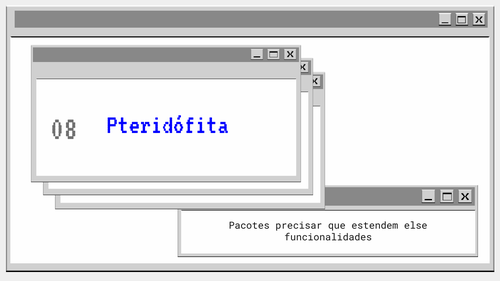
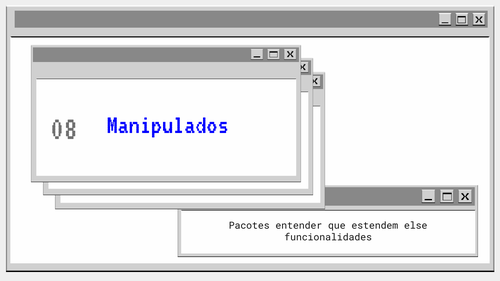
Pteridófita: Pteridófita -> Manipulados
precisar: precisar -> entender
